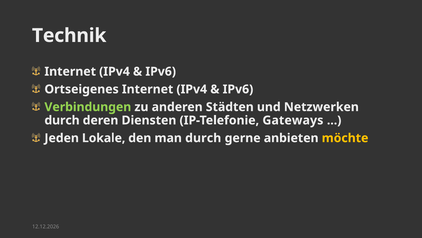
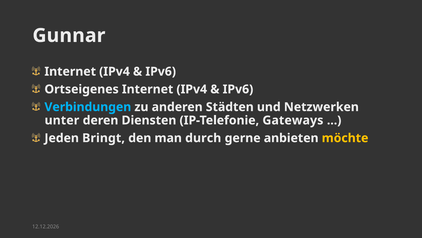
Technik: Technik -> Gunnar
Verbindungen colour: light green -> light blue
durch at (62, 120): durch -> unter
Lokale: Lokale -> Bringt
